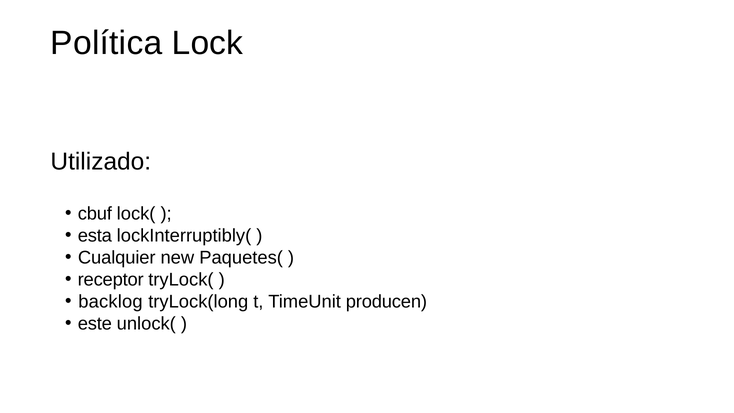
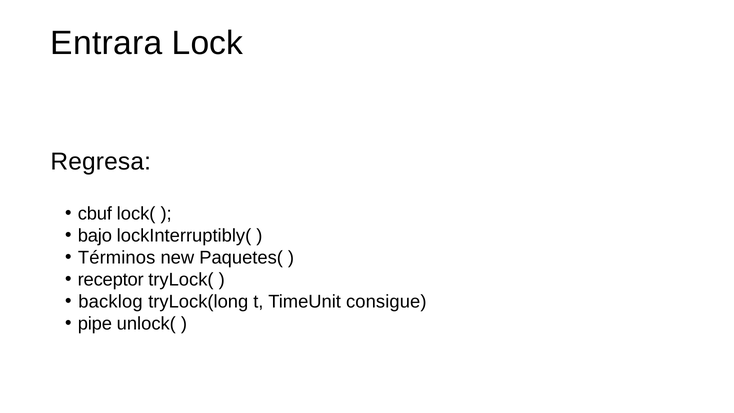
Política: Política -> Entrara
Utilizado: Utilizado -> Regresa
esta: esta -> bajo
Cualquier: Cualquier -> Términos
producen: producen -> consigue
este: este -> pipe
